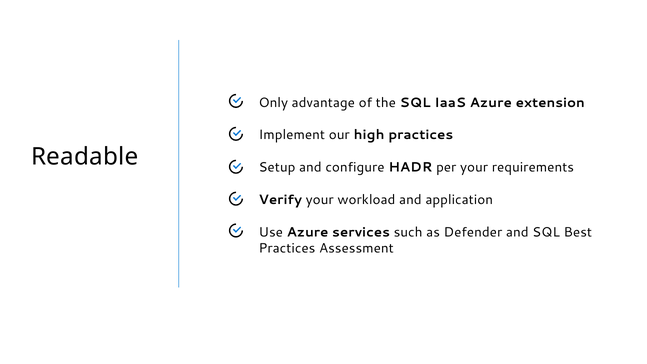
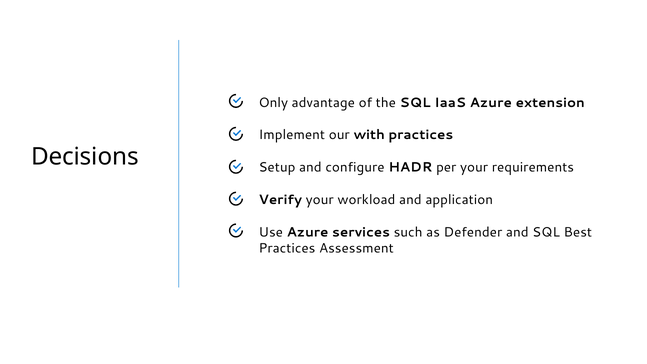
high: high -> with
Readable: Readable -> Decisions
